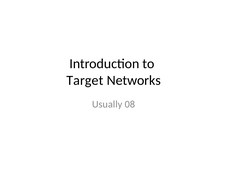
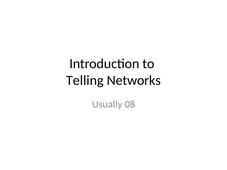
Target: Target -> Telling
